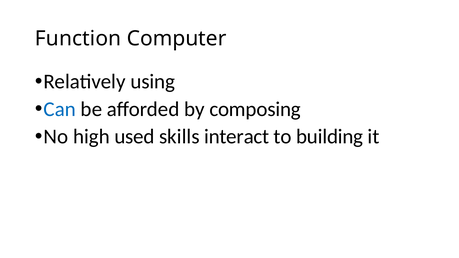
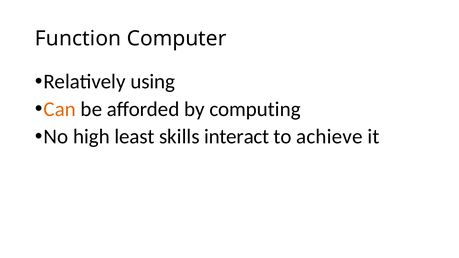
Can colour: blue -> orange
composing: composing -> computing
used: used -> least
building: building -> achieve
